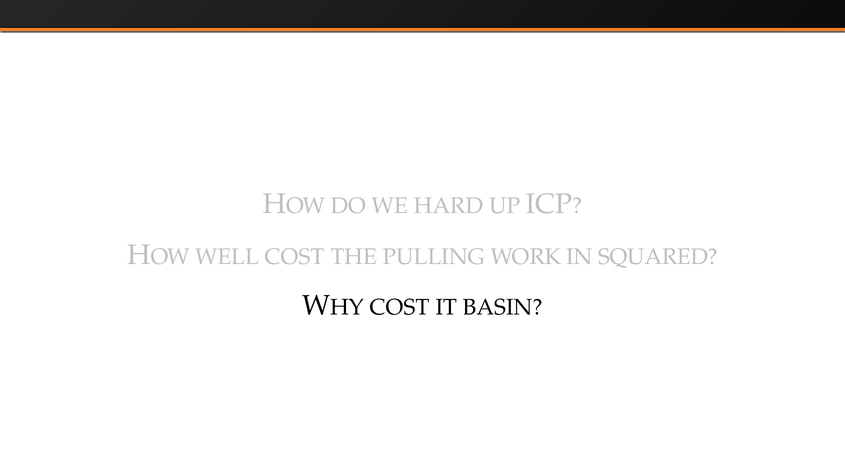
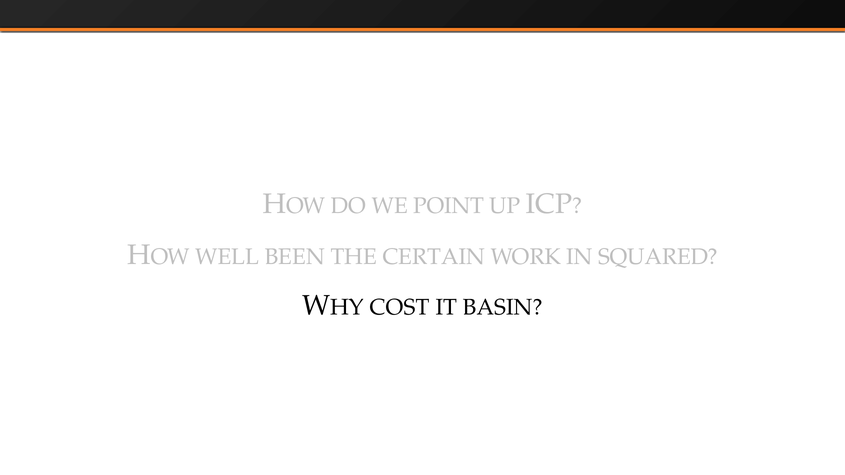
HARD: HARD -> POINT
WELL COST: COST -> BEEN
PULLING: PULLING -> CERTAIN
